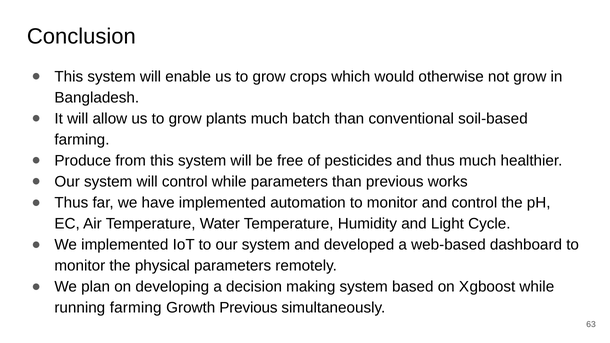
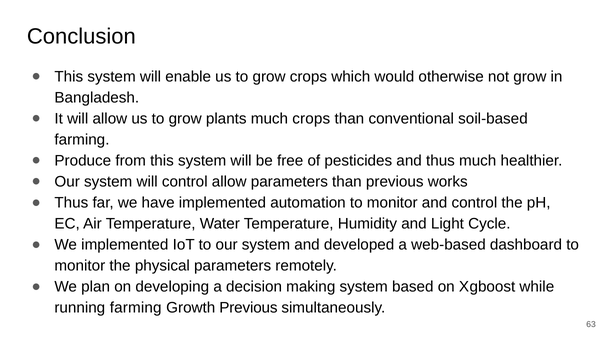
much batch: batch -> crops
control while: while -> allow
